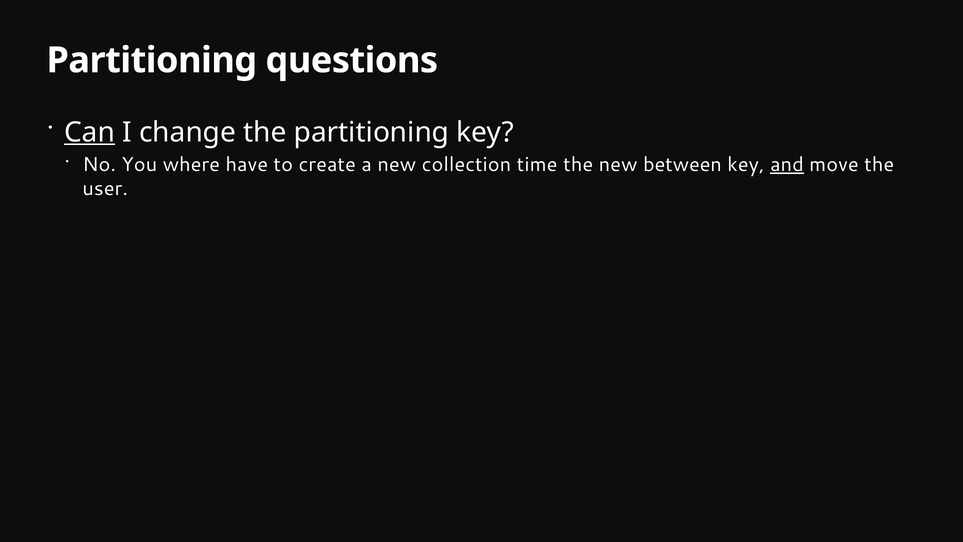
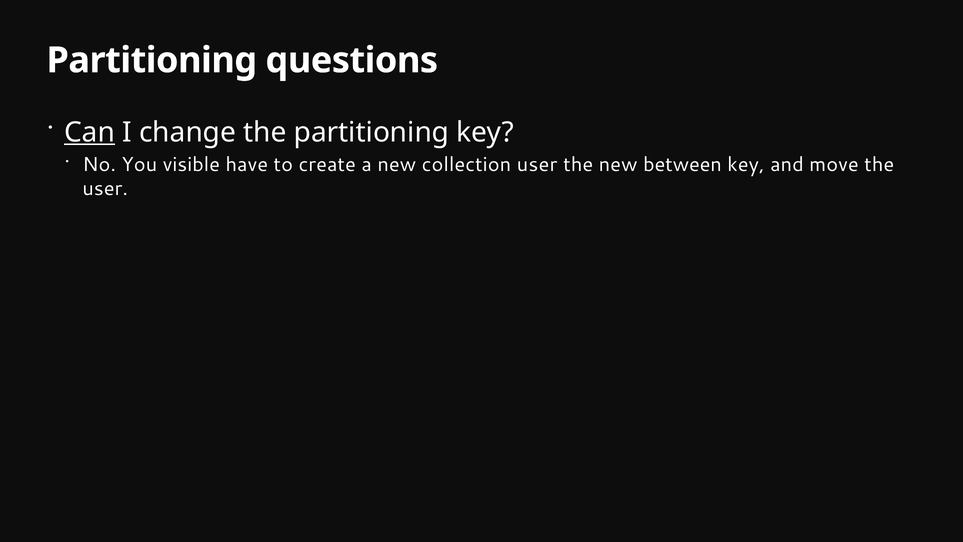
where: where -> visible
collection time: time -> user
and underline: present -> none
